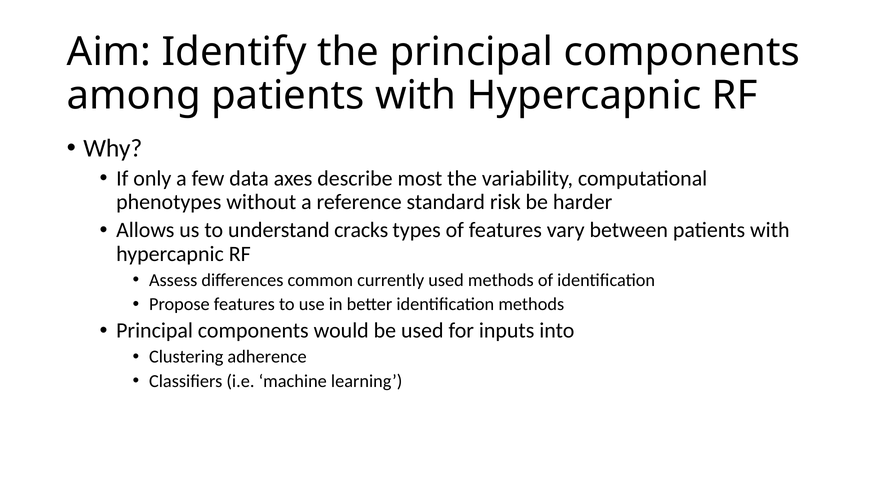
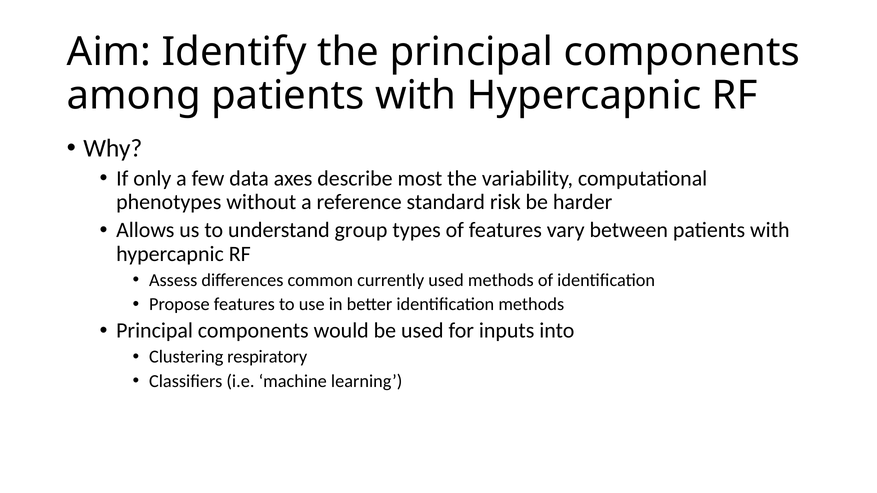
cracks: cracks -> group
adherence: adherence -> respiratory
